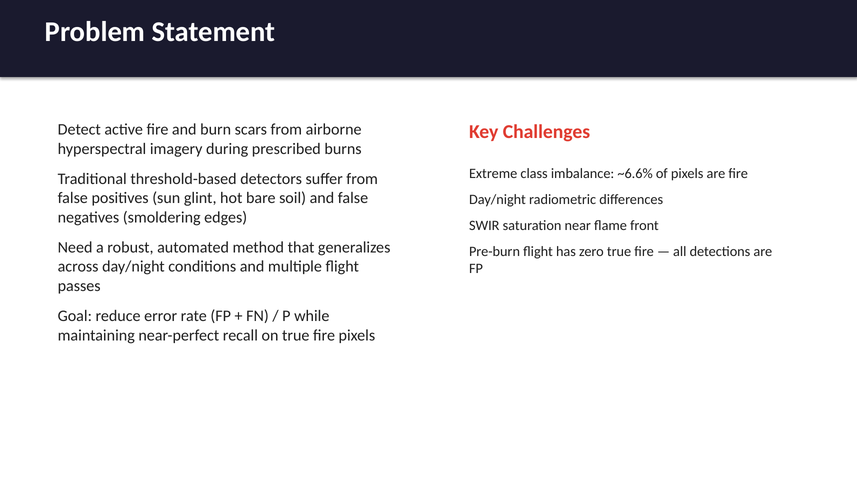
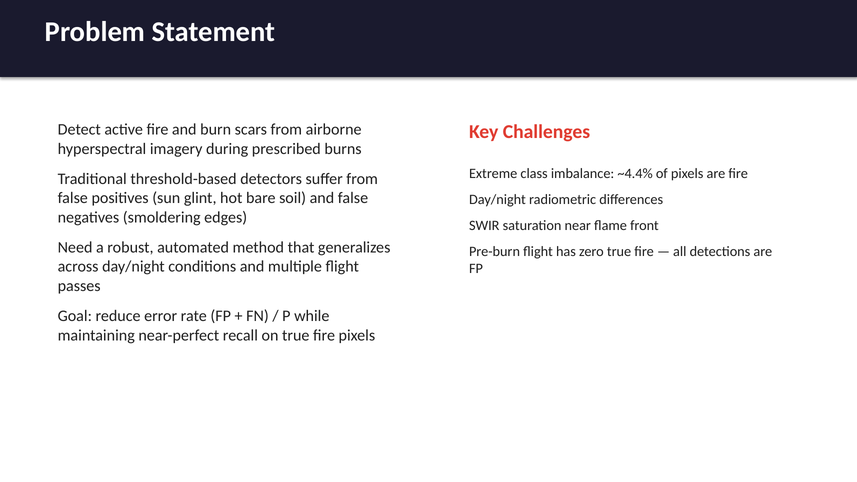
~6.6%: ~6.6% -> ~4.4%
